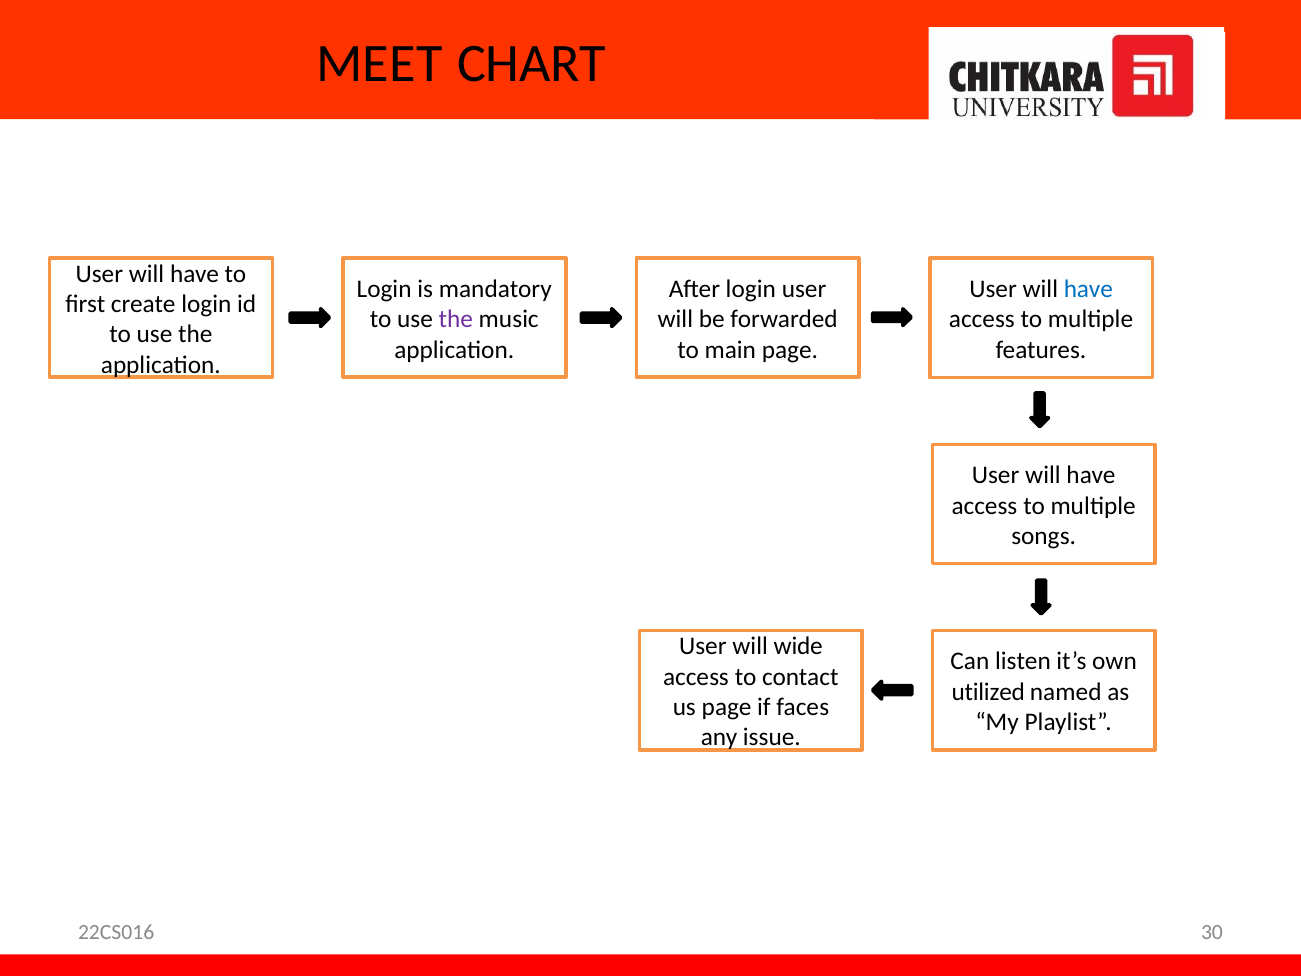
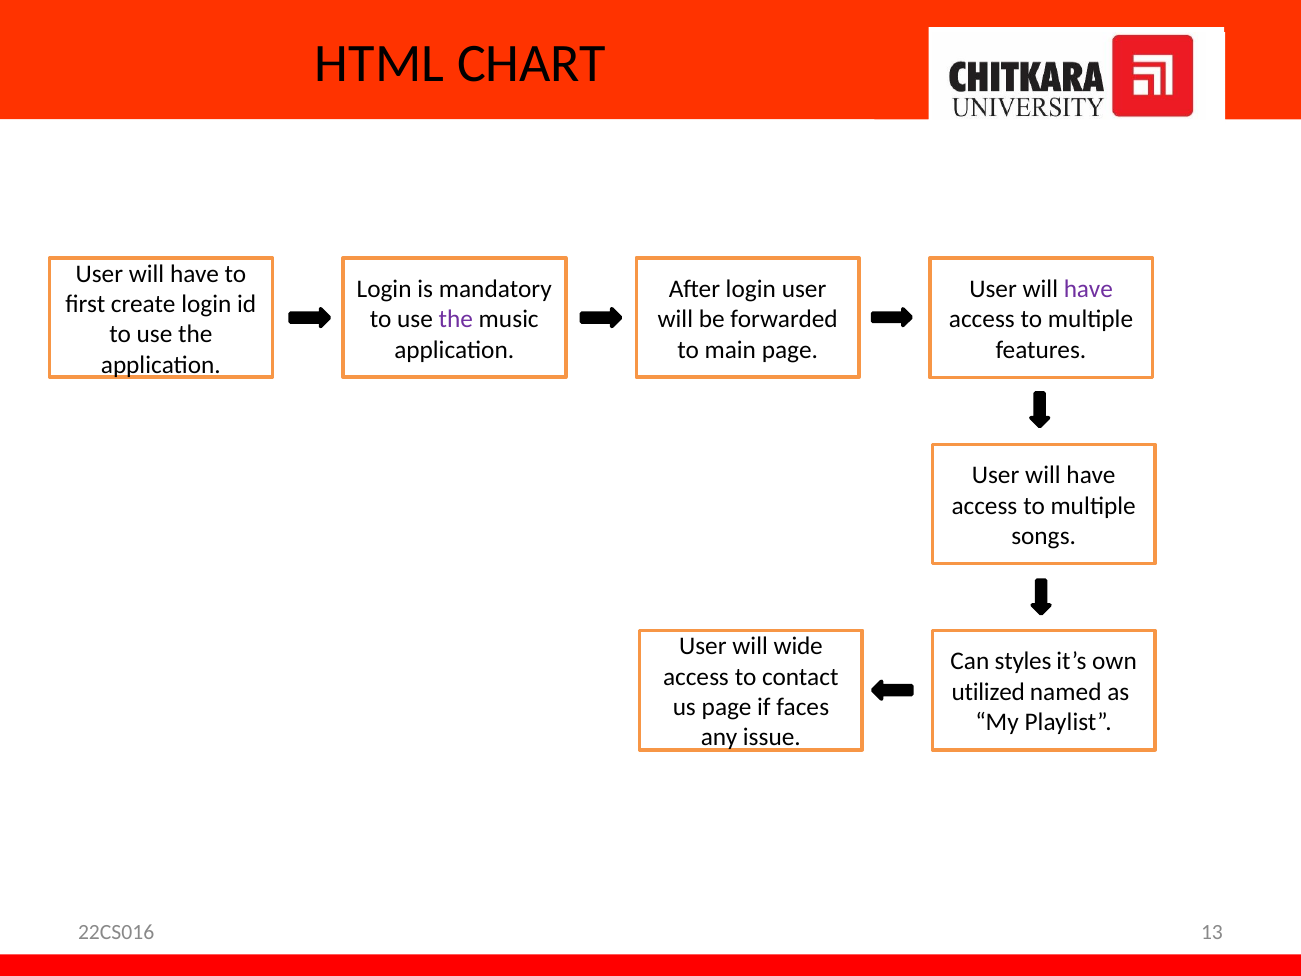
MEET: MEET -> HTML
have at (1088, 289) colour: blue -> purple
listen: listen -> styles
30: 30 -> 13
